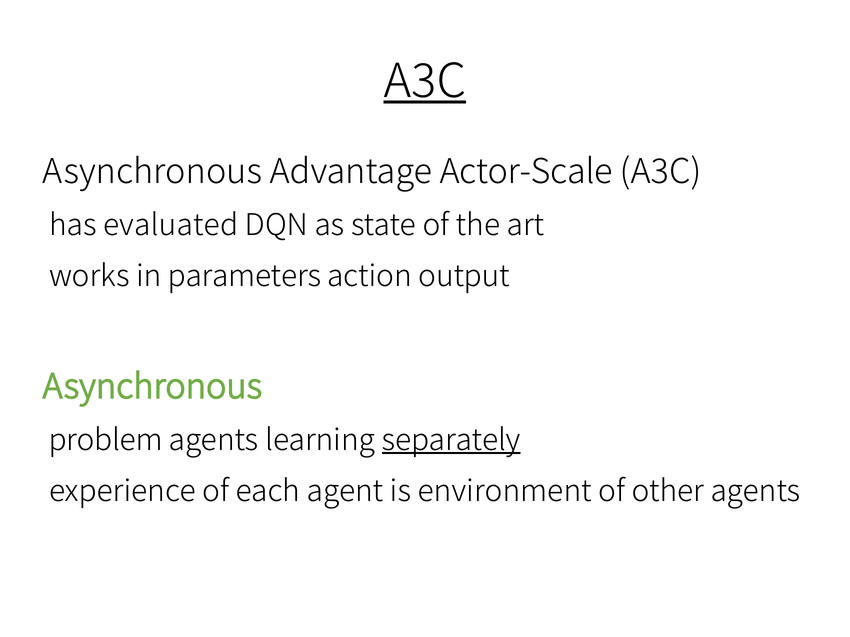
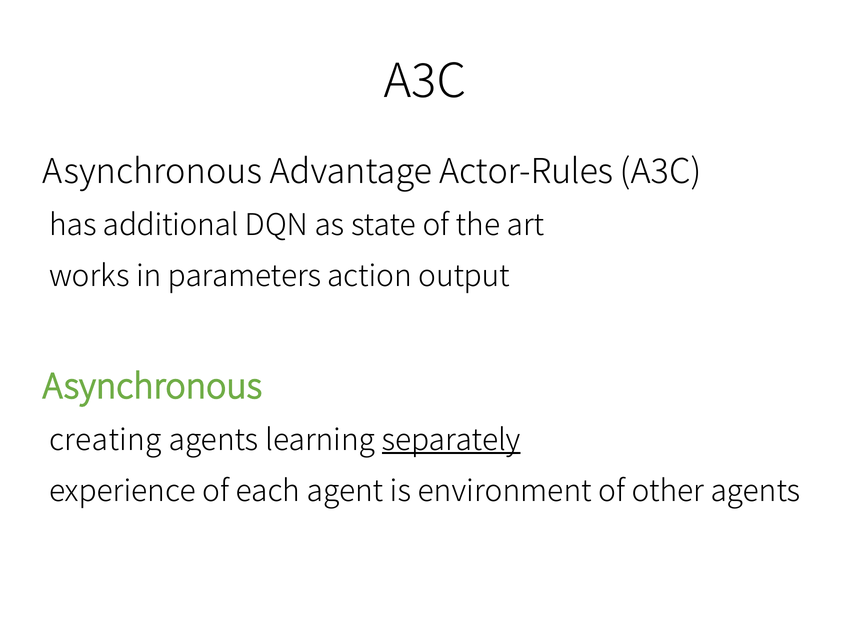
A3C at (425, 82) underline: present -> none
Actor-Scale: Actor-Scale -> Actor-Rules
evaluated: evaluated -> additional
problem: problem -> creating
